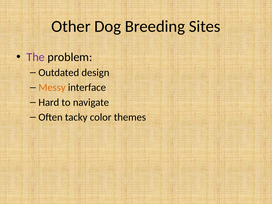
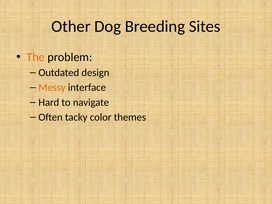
The colour: purple -> orange
